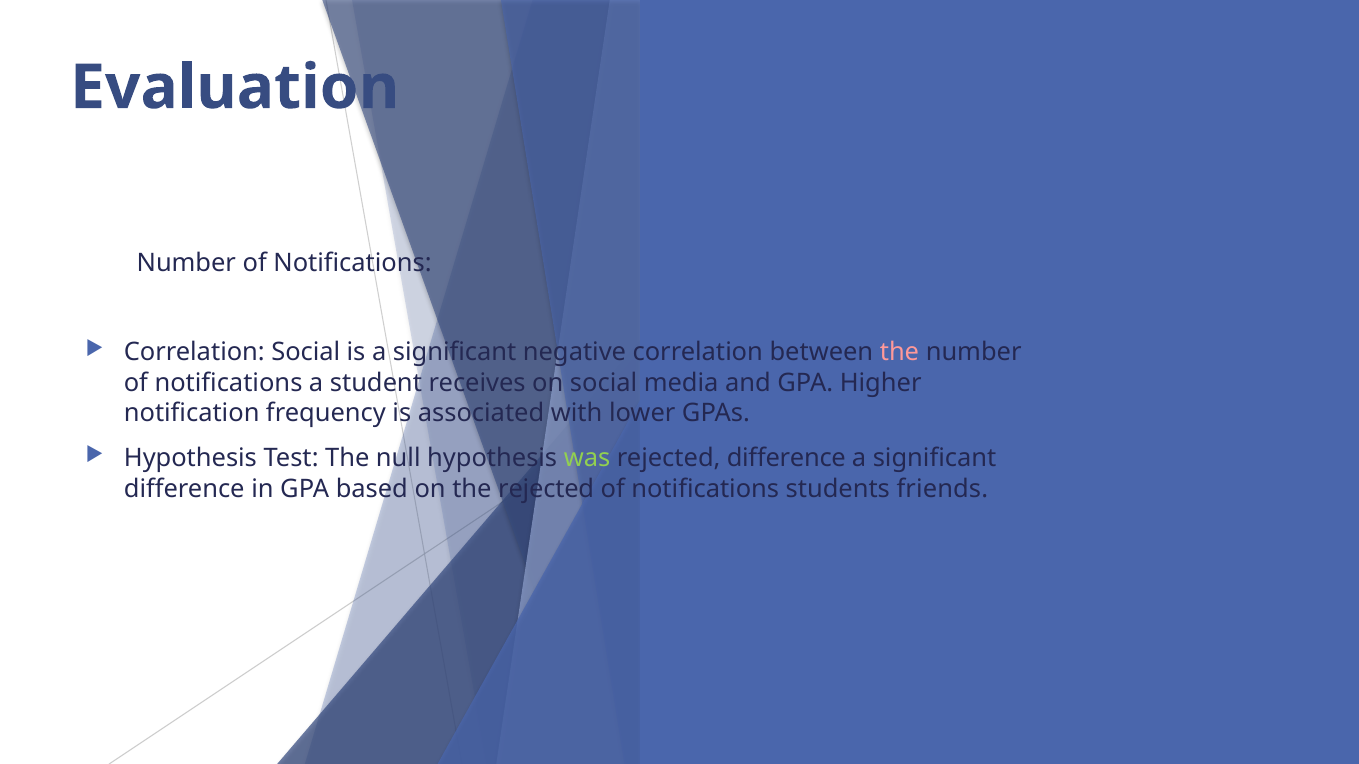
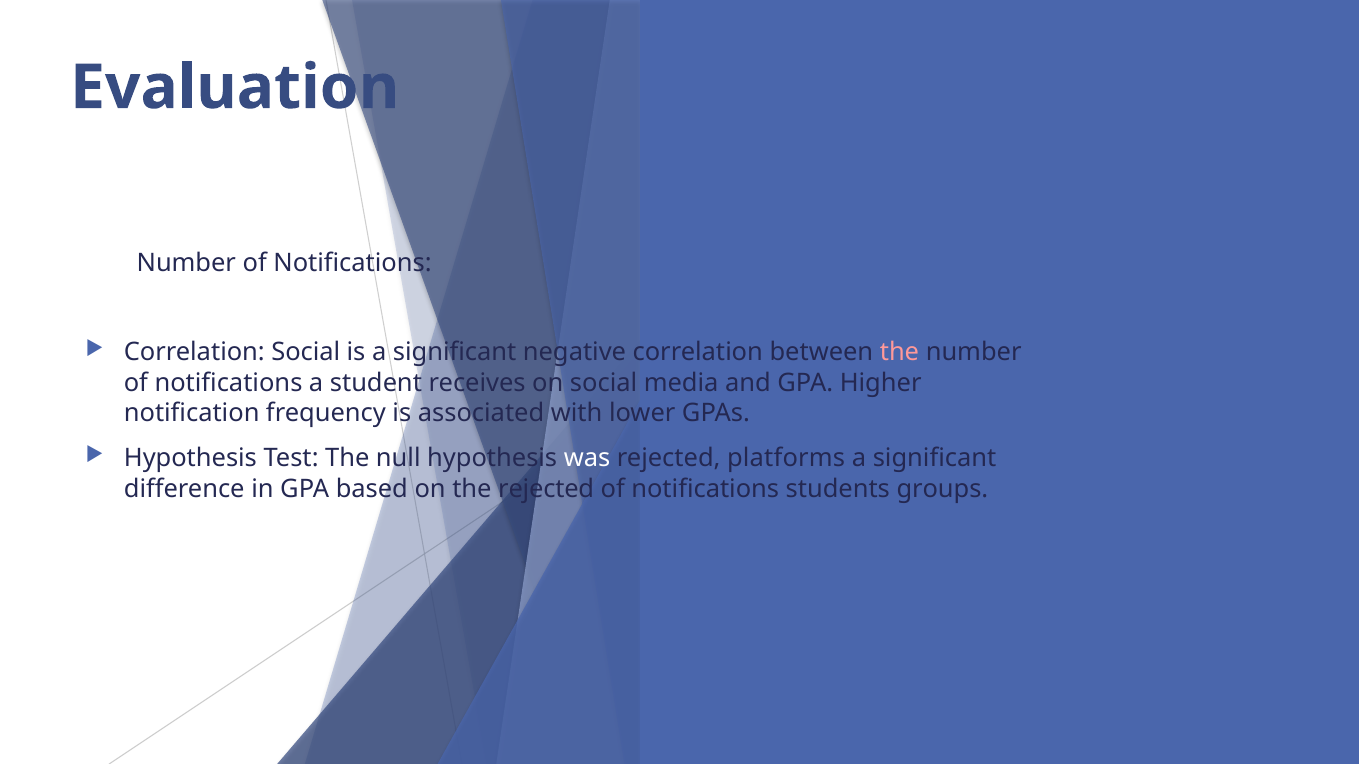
was colour: light green -> white
rejected difference: difference -> platforms
friends: friends -> groups
